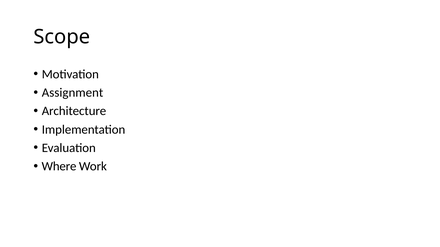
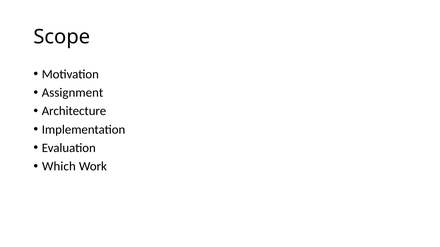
Where: Where -> Which
